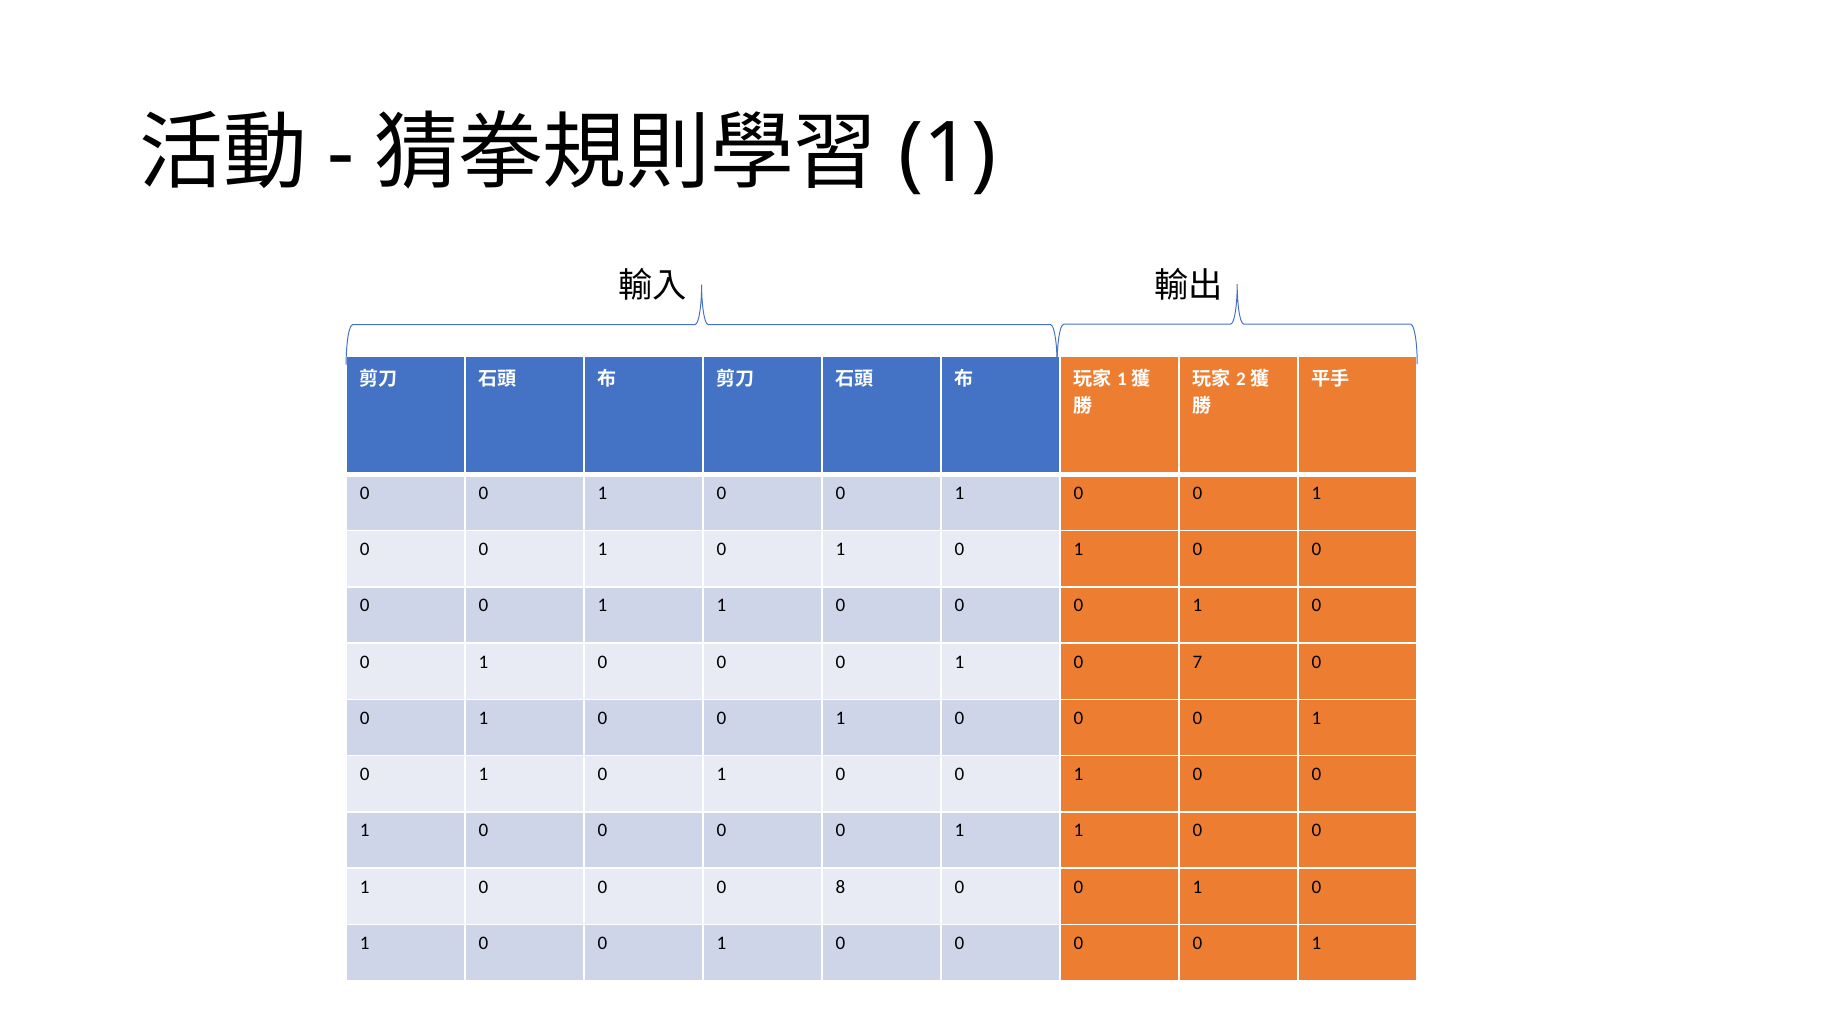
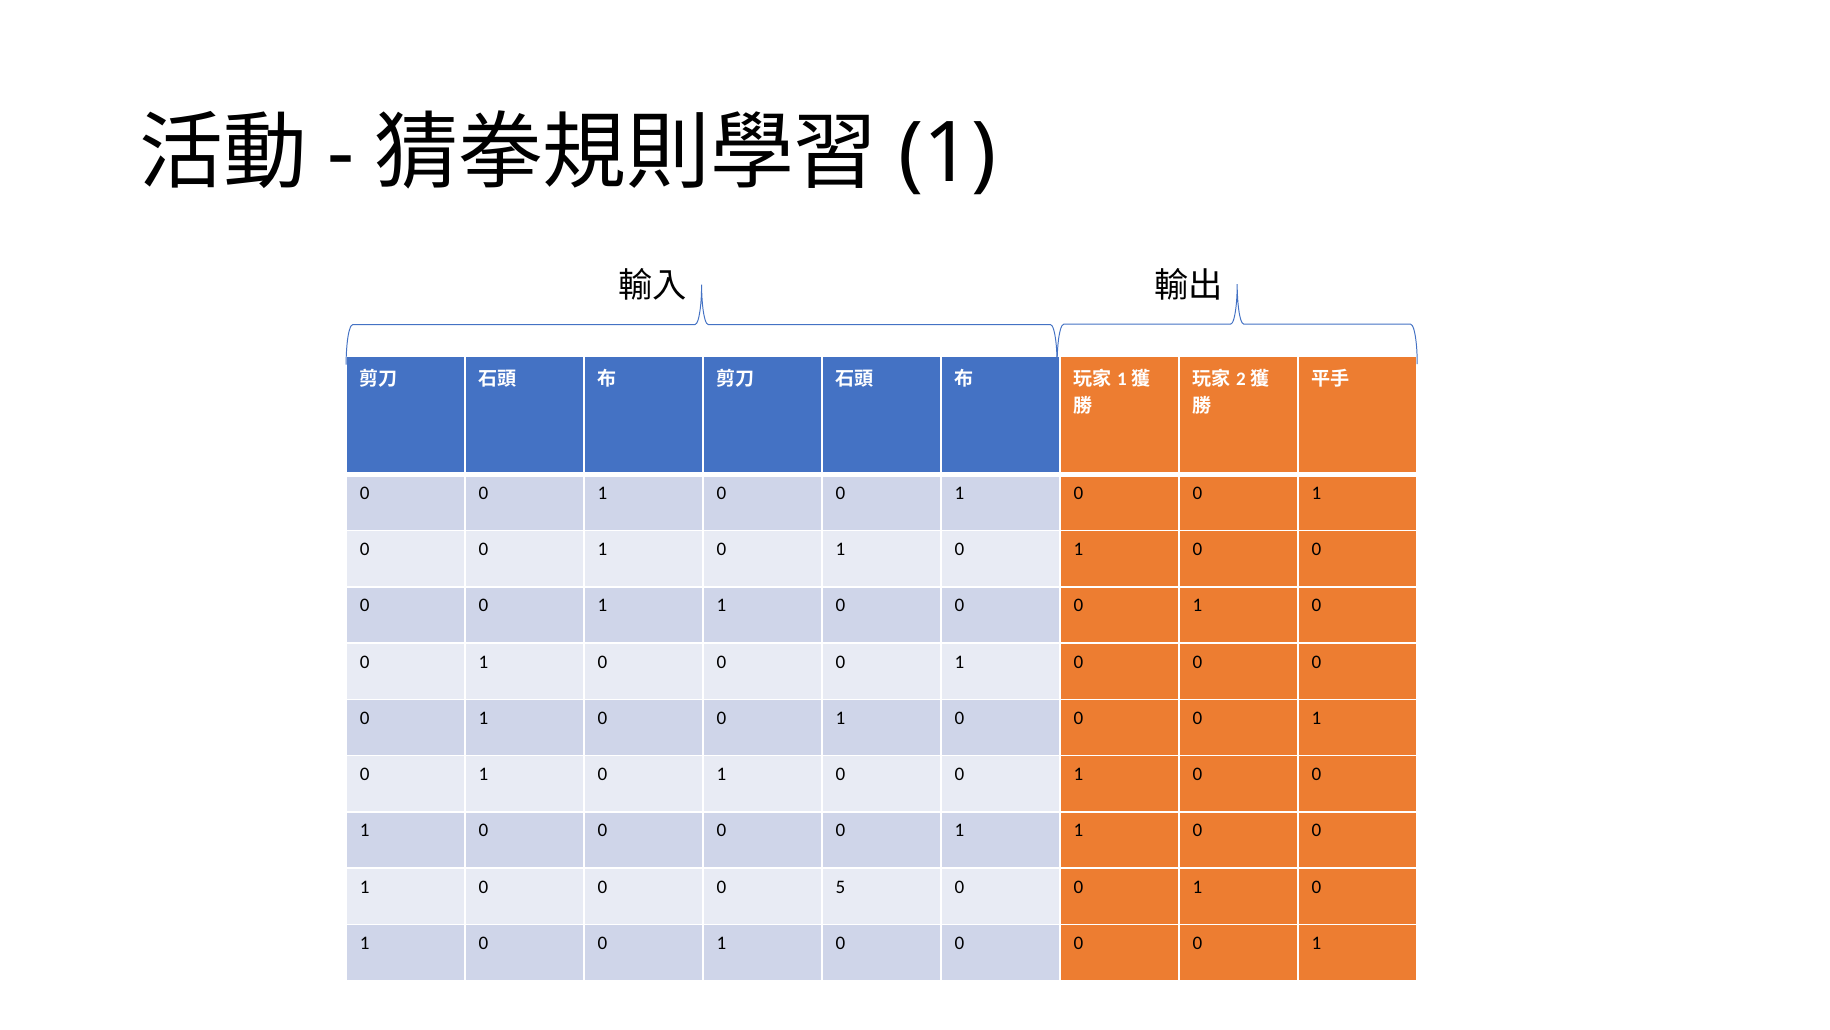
7 at (1197, 661): 7 -> 0
8: 8 -> 5
